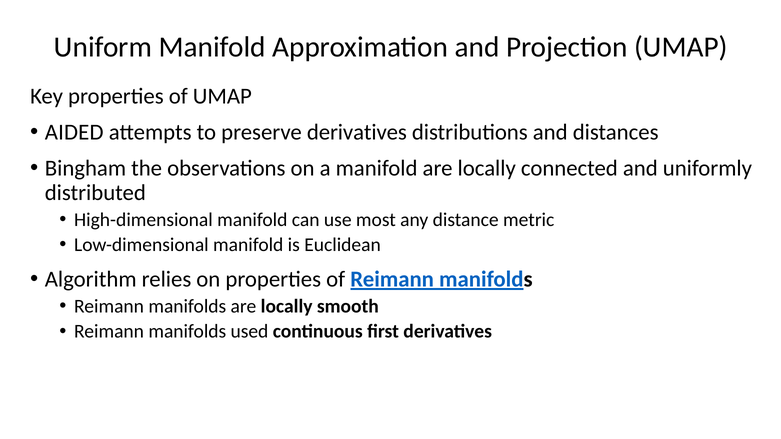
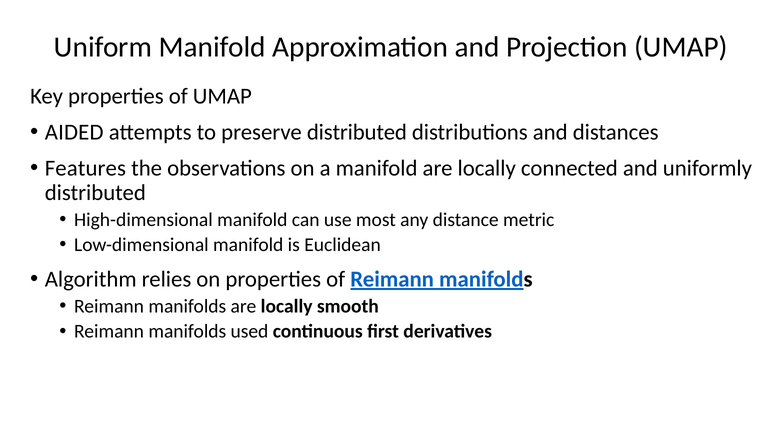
preserve derivatives: derivatives -> distributed
Bingham: Bingham -> Features
